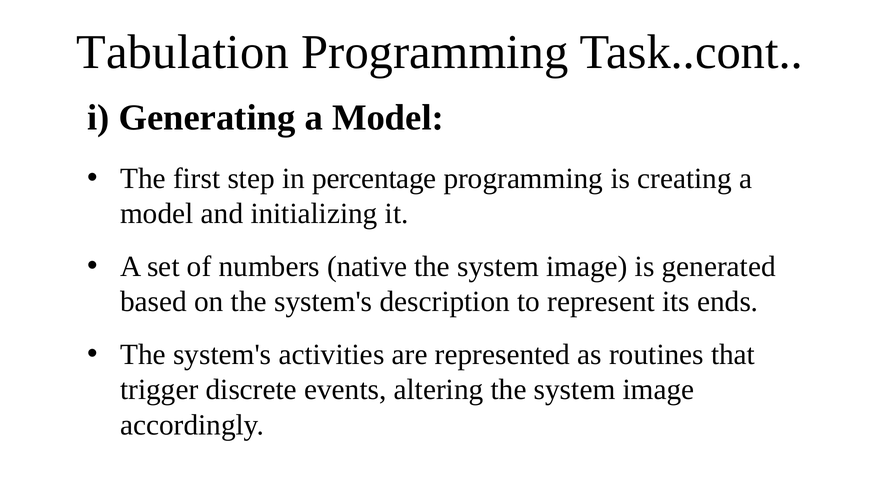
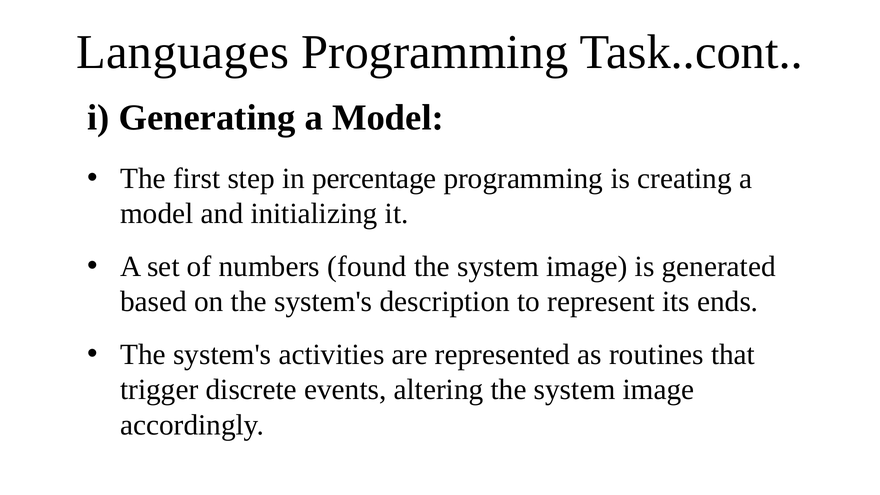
Tabulation: Tabulation -> Languages
native: native -> found
